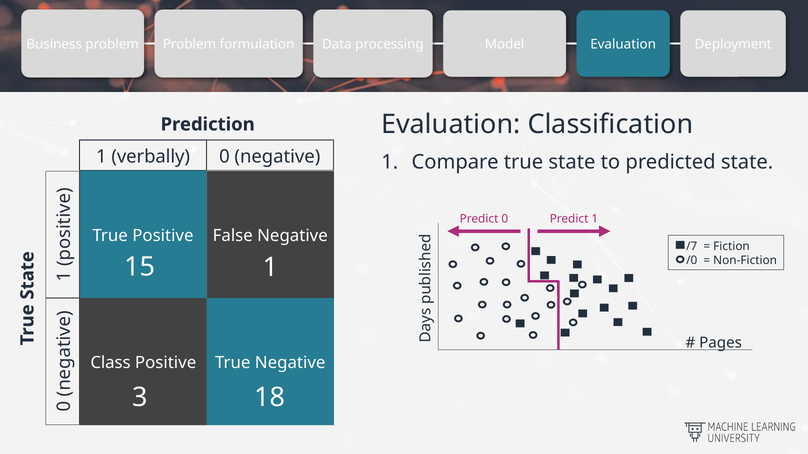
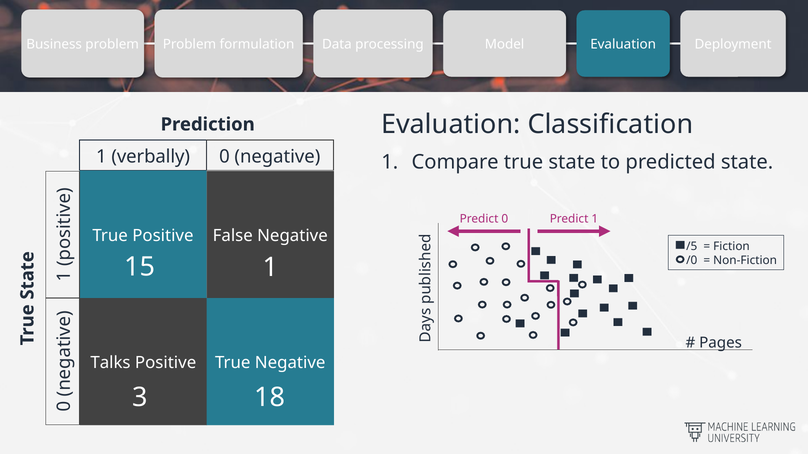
/7: /7 -> /5
Class: Class -> Talks
